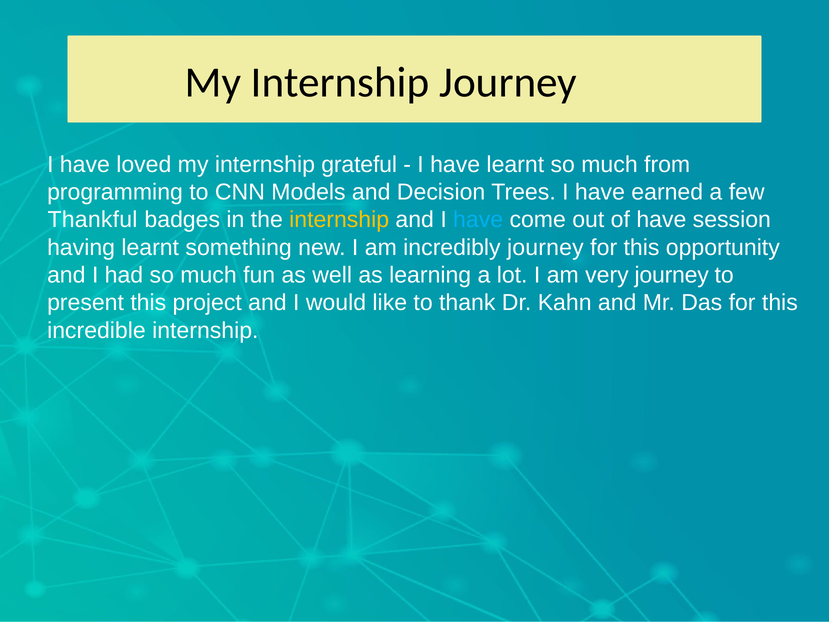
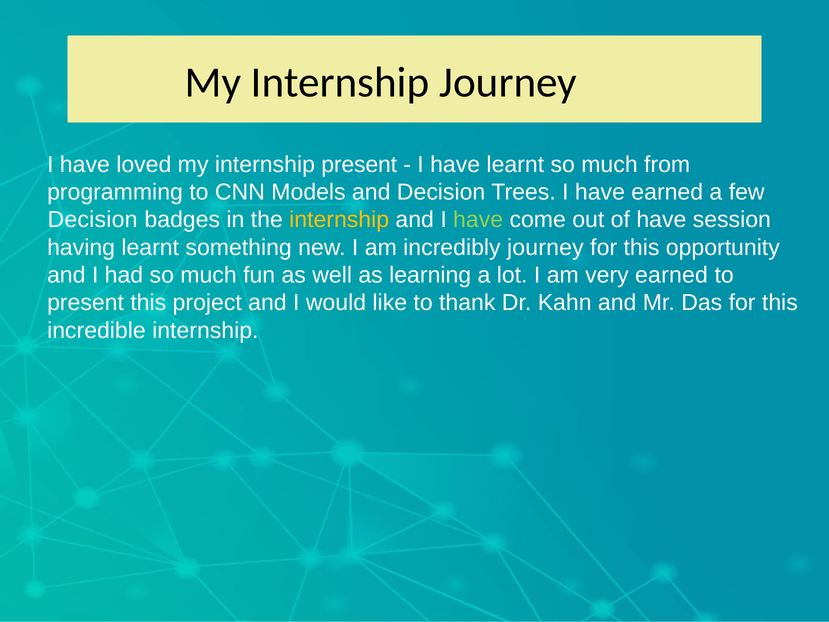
internship grateful: grateful -> present
Thankful at (93, 220): Thankful -> Decision
have at (478, 220) colour: light blue -> light green
very journey: journey -> earned
